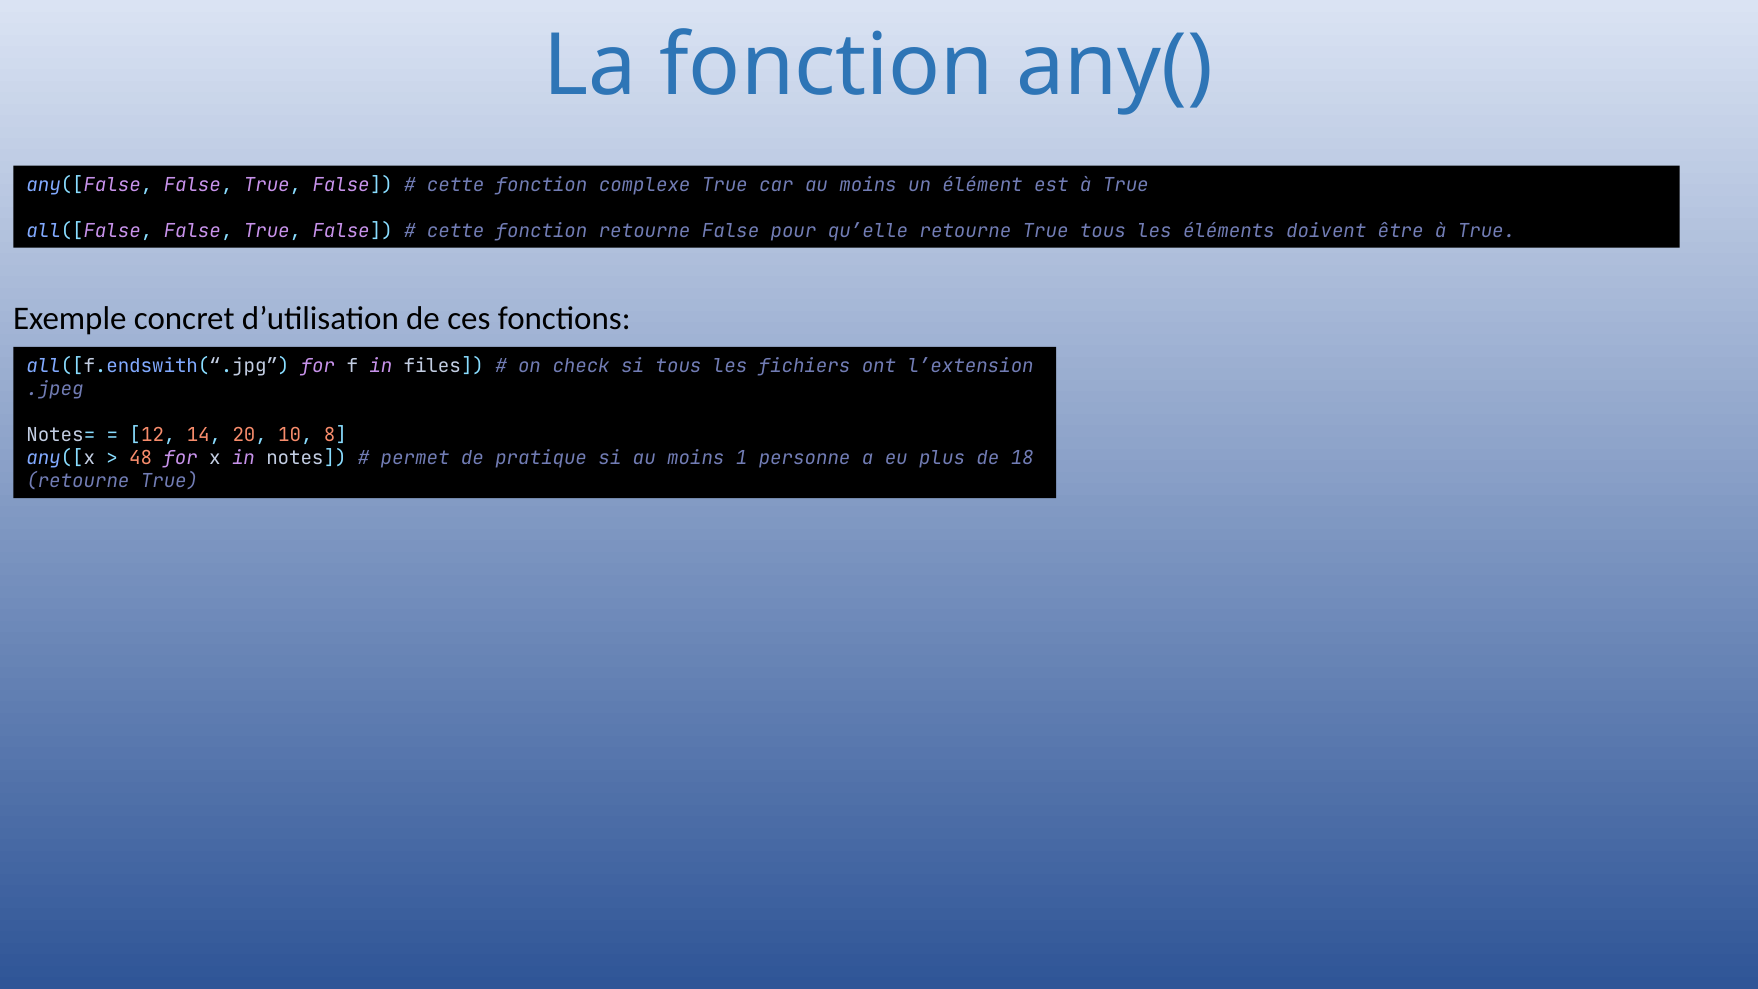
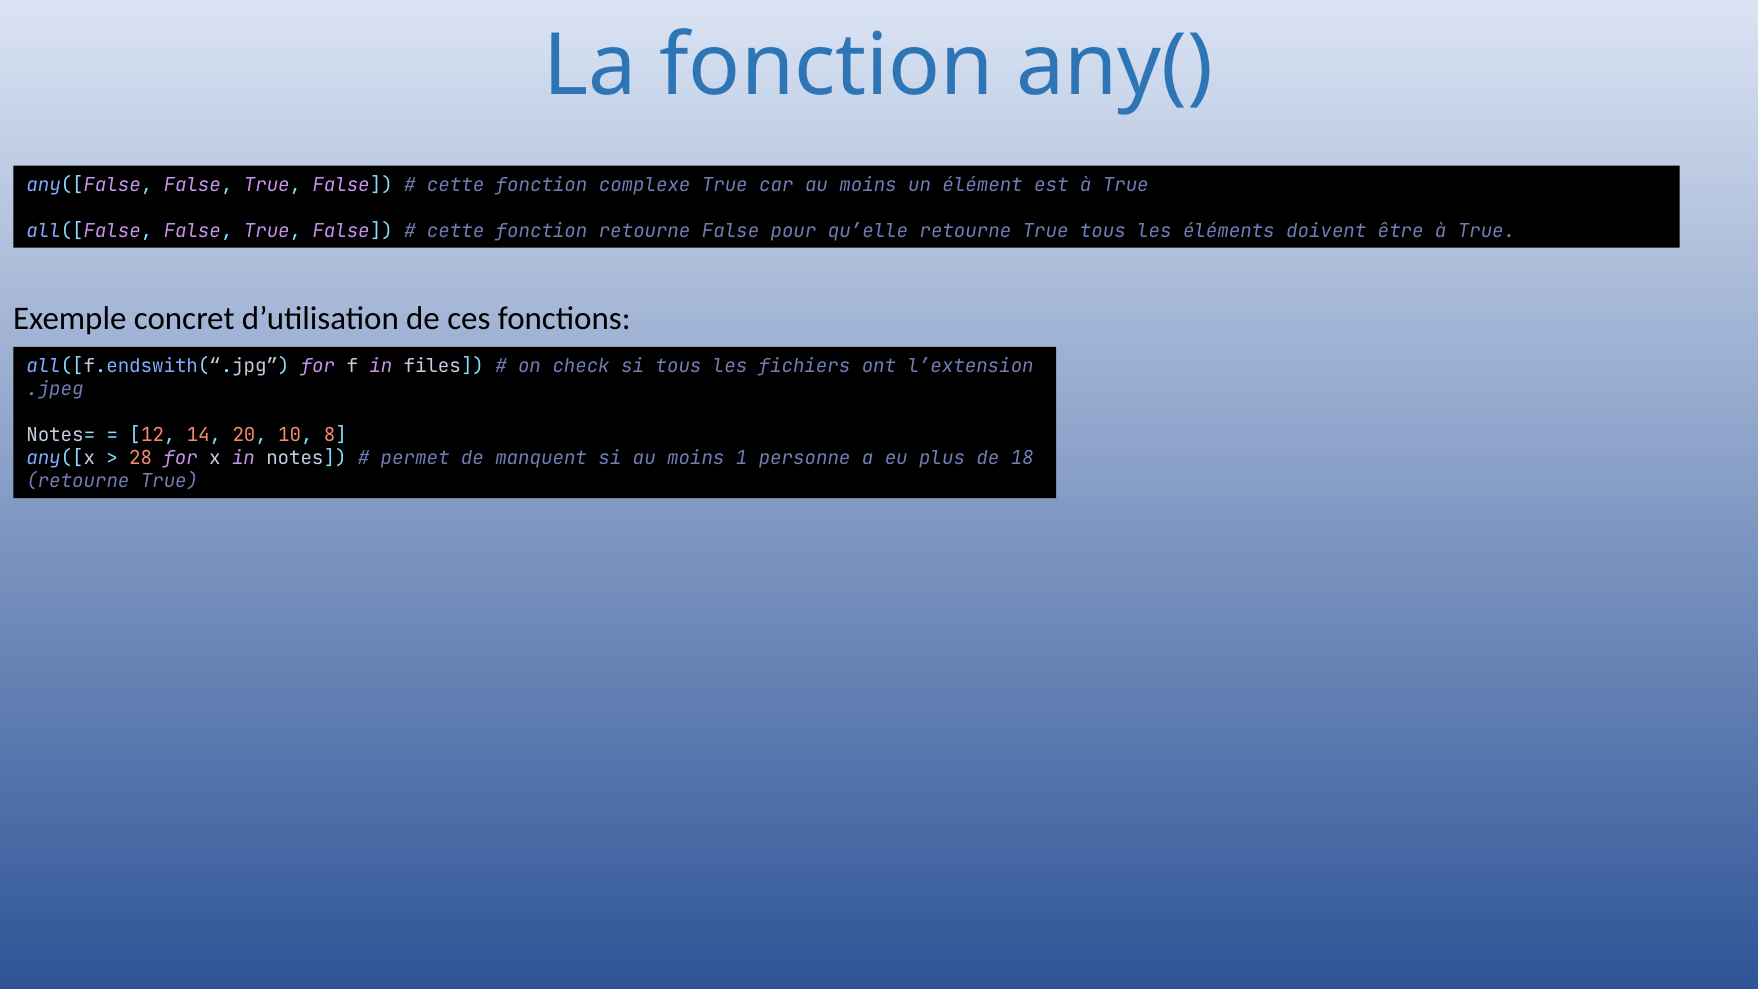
48: 48 -> 28
pratique: pratique -> manquent
